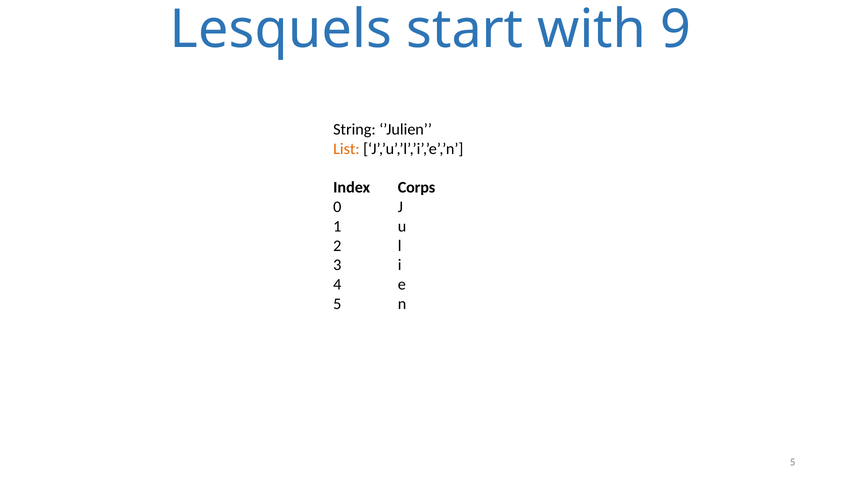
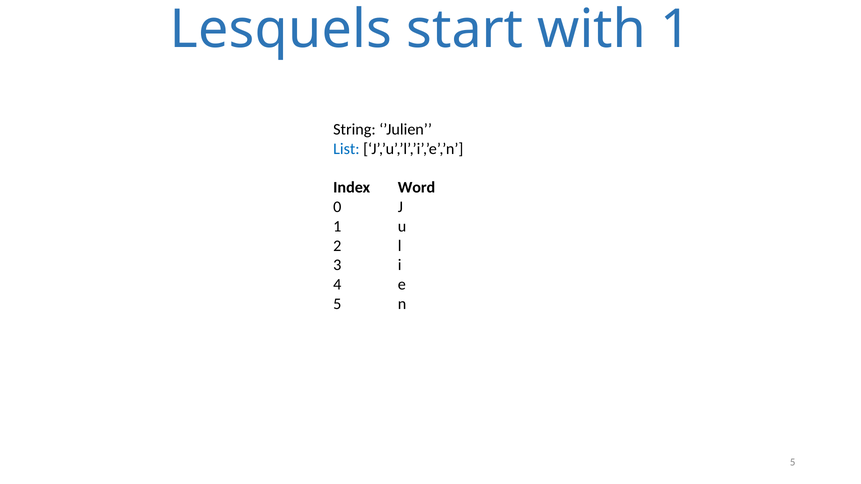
with 9: 9 -> 1
List colour: orange -> blue
Corps: Corps -> Word
